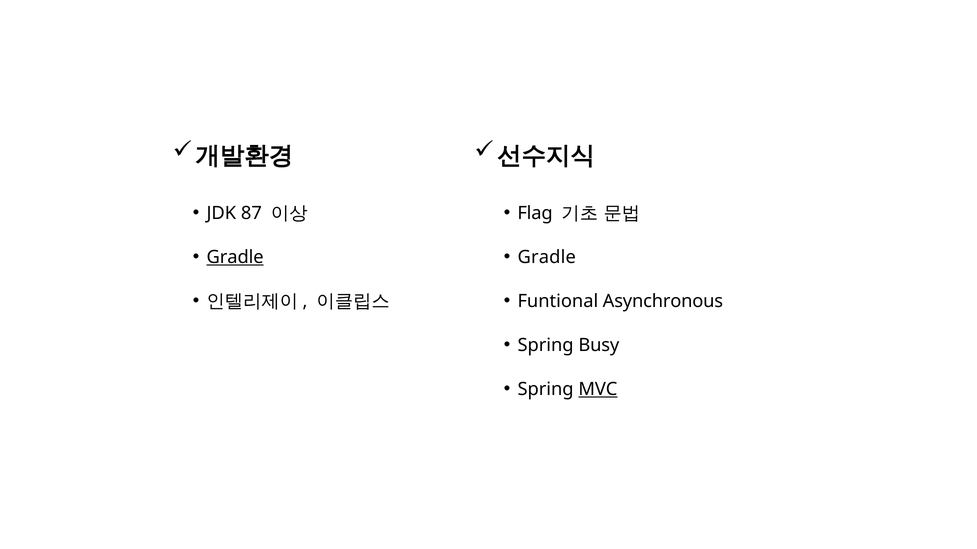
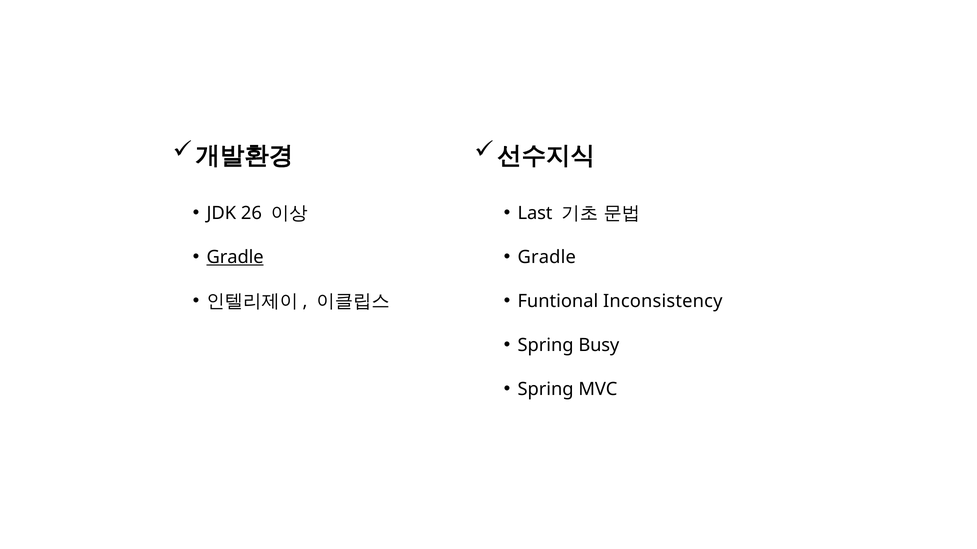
87: 87 -> 26
Flag: Flag -> Last
Asynchronous: Asynchronous -> Inconsistency
MVC underline: present -> none
